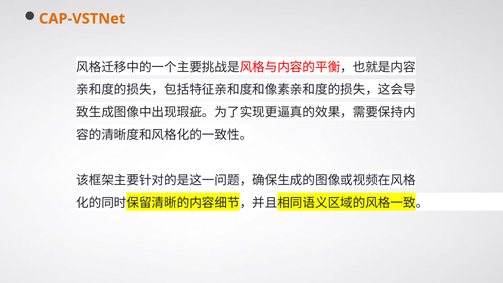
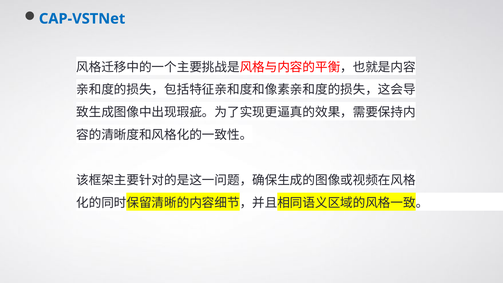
CAP-VSTNet colour: orange -> blue
